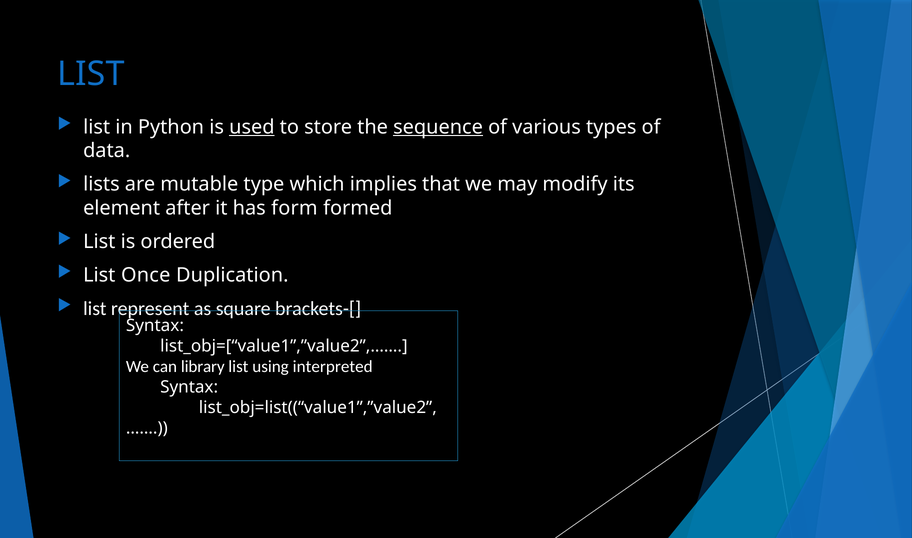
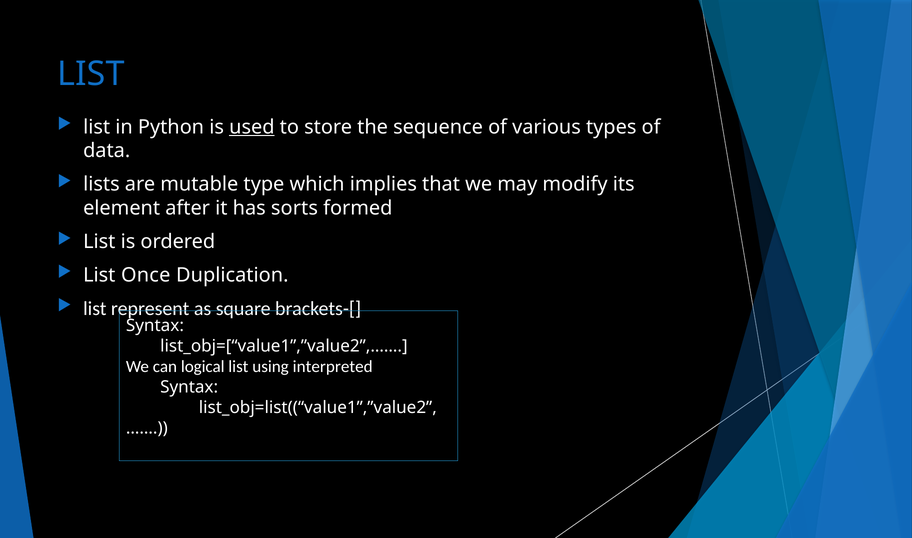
sequence underline: present -> none
form: form -> sorts
library: library -> logical
